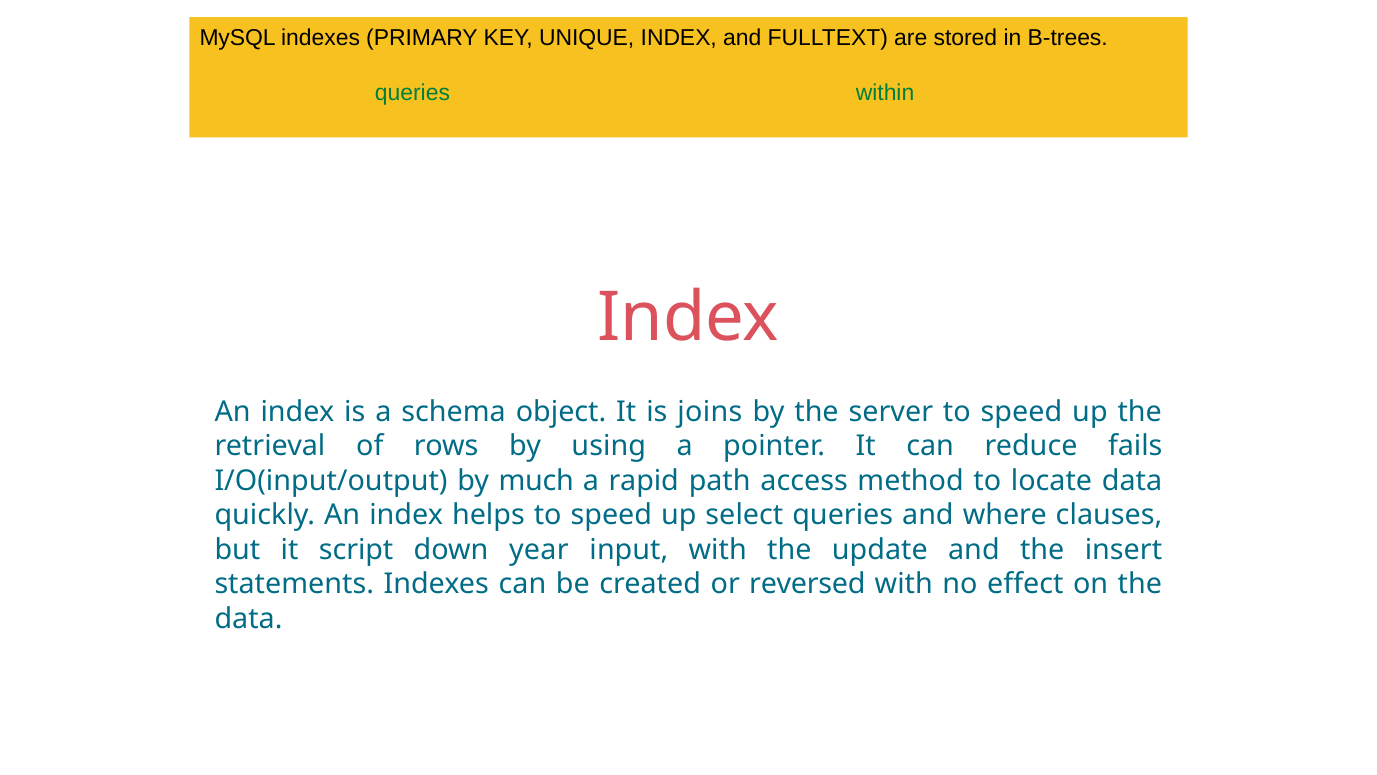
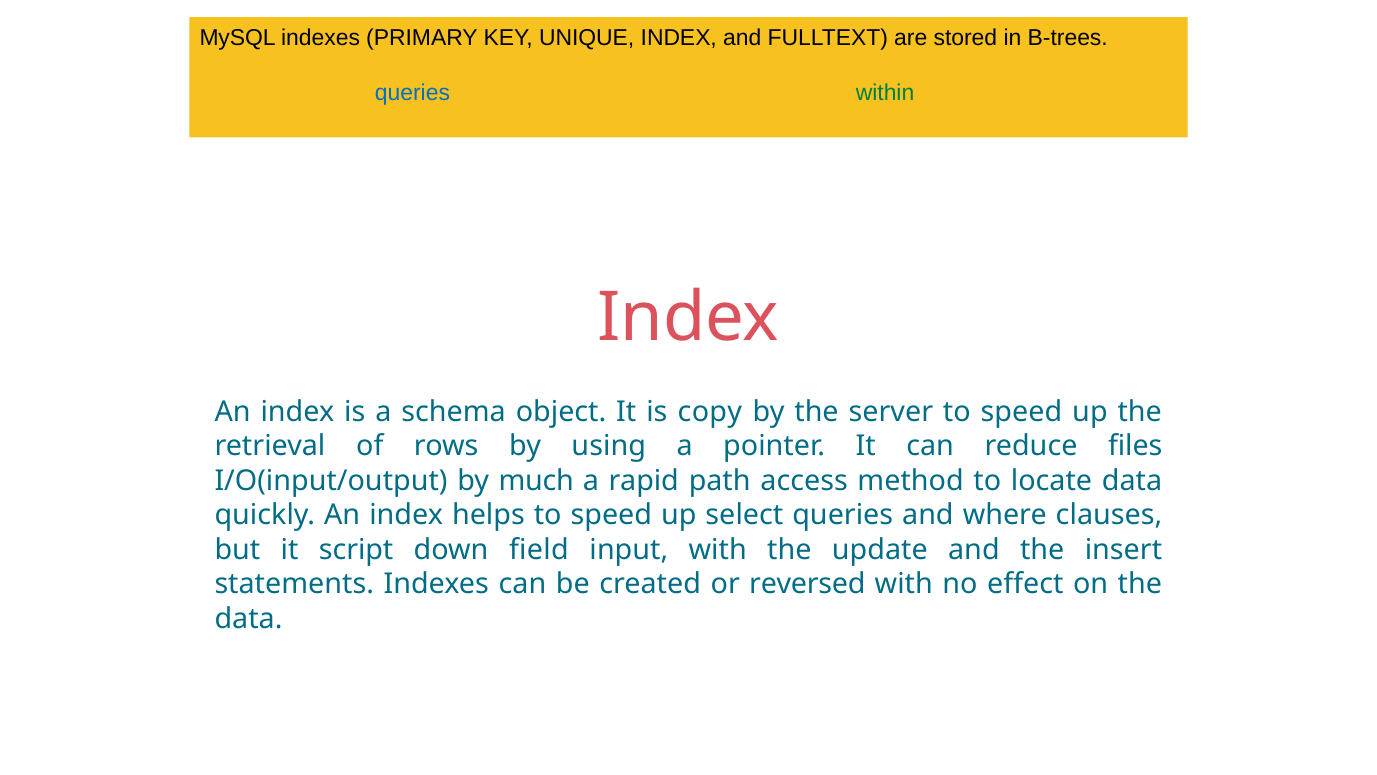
queries at (412, 93) colour: green -> blue
joins: joins -> copy
fails: fails -> files
year: year -> field
